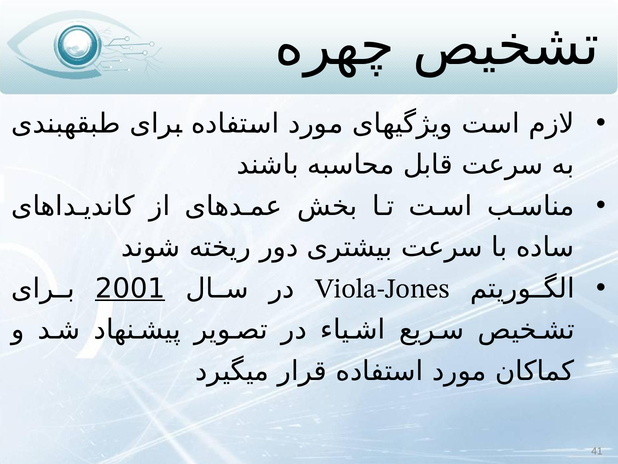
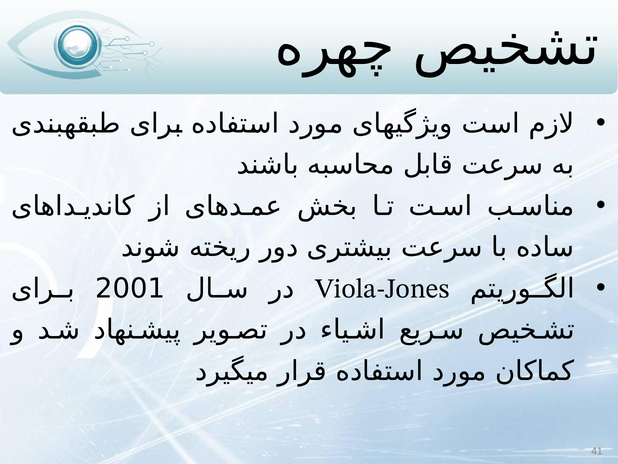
2001 underline: present -> none
